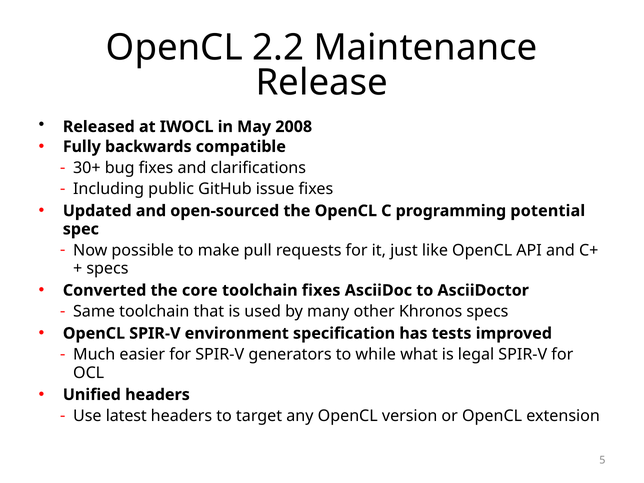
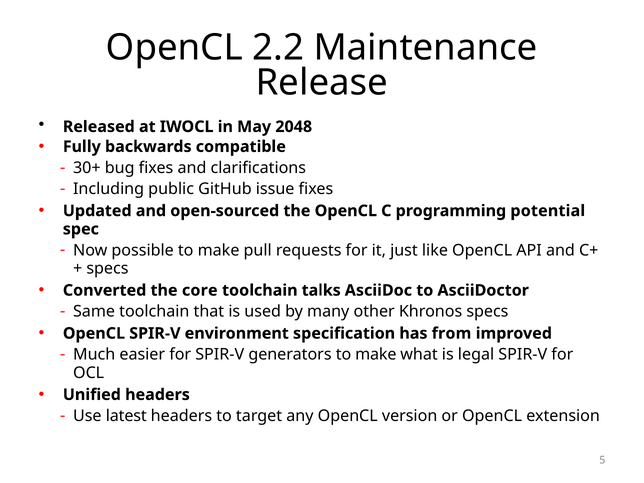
2008: 2008 -> 2048
toolchain fixes: fixes -> talks
tests: tests -> from
generators to while: while -> make
